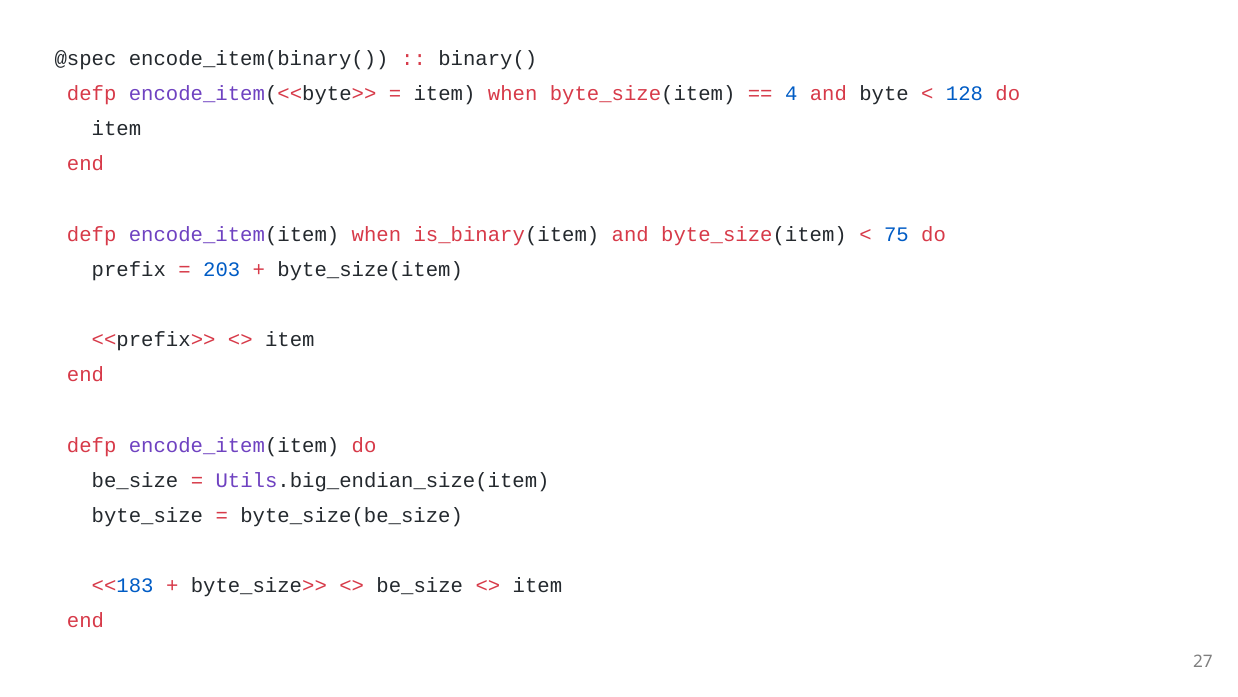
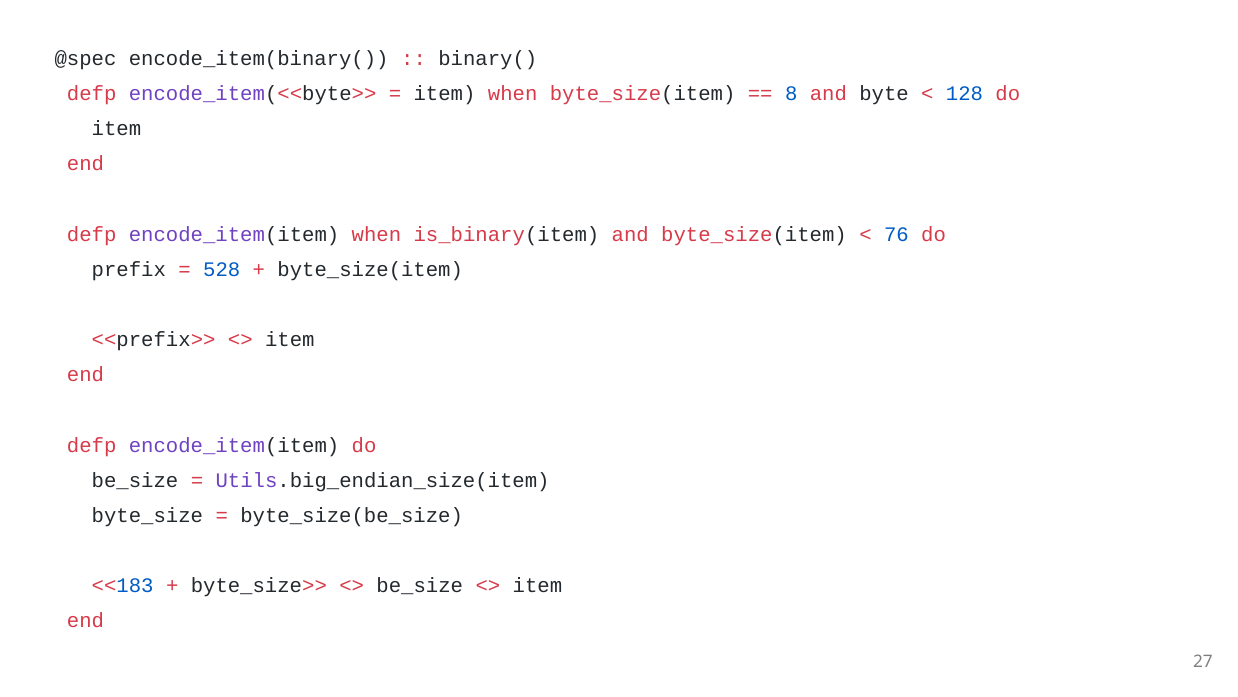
4: 4 -> 8
75: 75 -> 76
203: 203 -> 528
